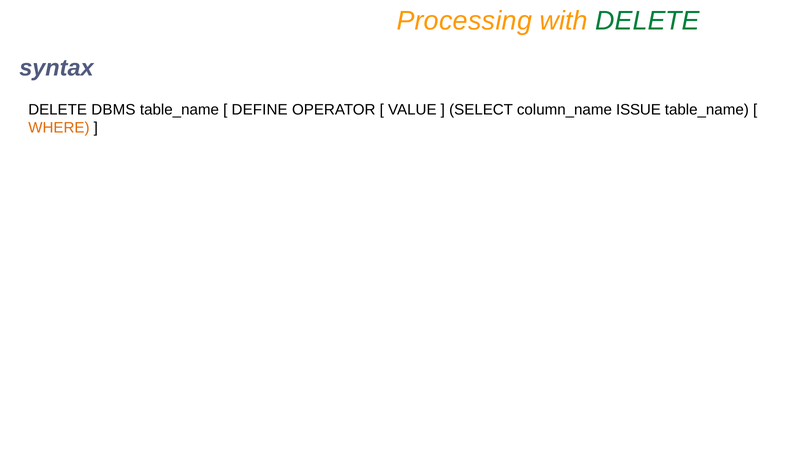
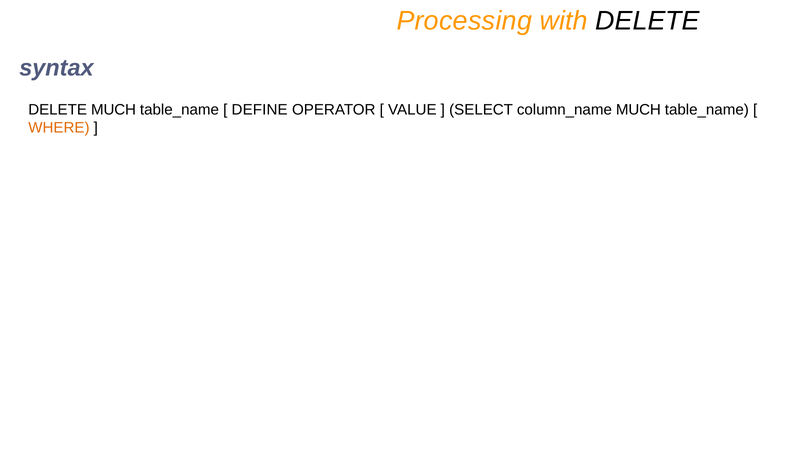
DELETE at (647, 21) colour: green -> black
DELETE DBMS: DBMS -> MUCH
column_name ISSUE: ISSUE -> MUCH
